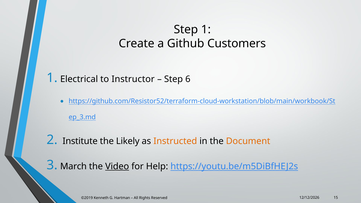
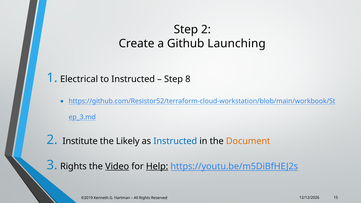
Step 1: 1 -> 2
Customers: Customers -> Launching
to Instructor: Instructor -> Instructed
6: 6 -> 8
Instructed at (175, 141) colour: orange -> blue
3 March: March -> Rights
Help underline: none -> present
